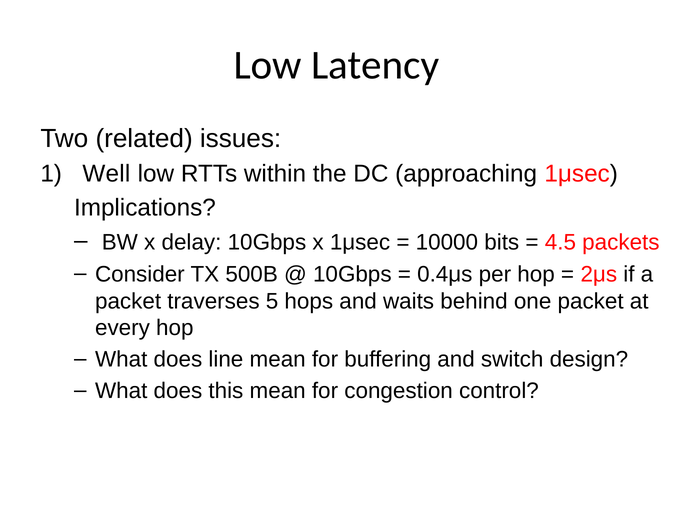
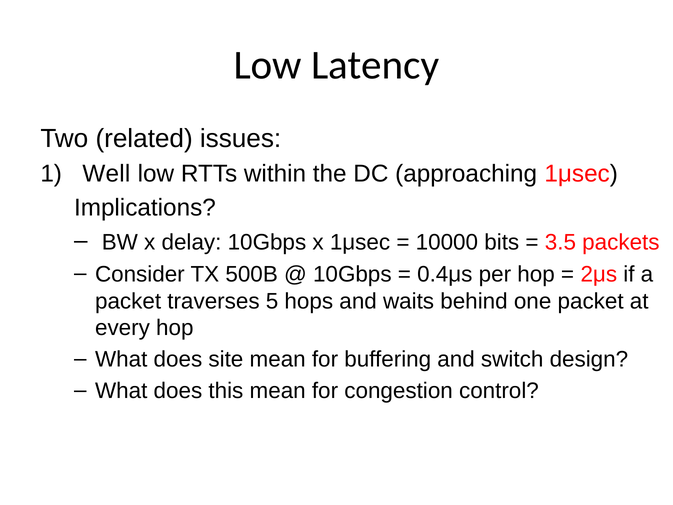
4.5: 4.5 -> 3.5
line: line -> site
